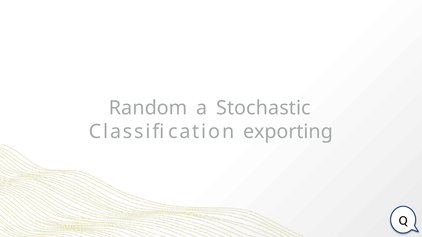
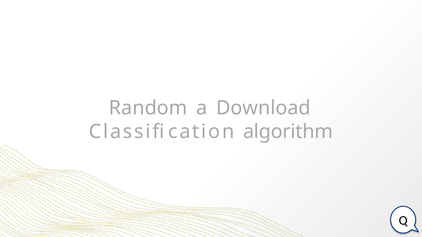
Stochastic: Stochastic -> Download
exporting: exporting -> algorithm
